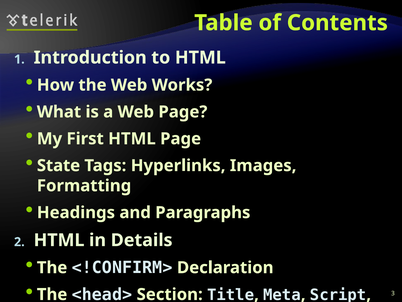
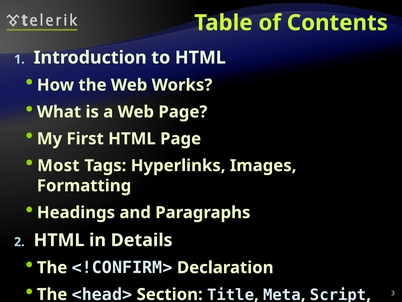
State: State -> Most
